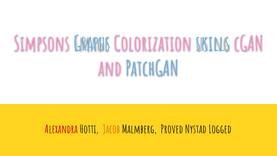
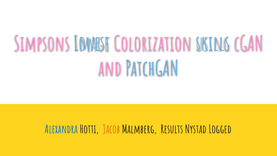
Graphs: Graphs -> Lowest
Alexandra colour: red -> blue
Proved: Proved -> Results
